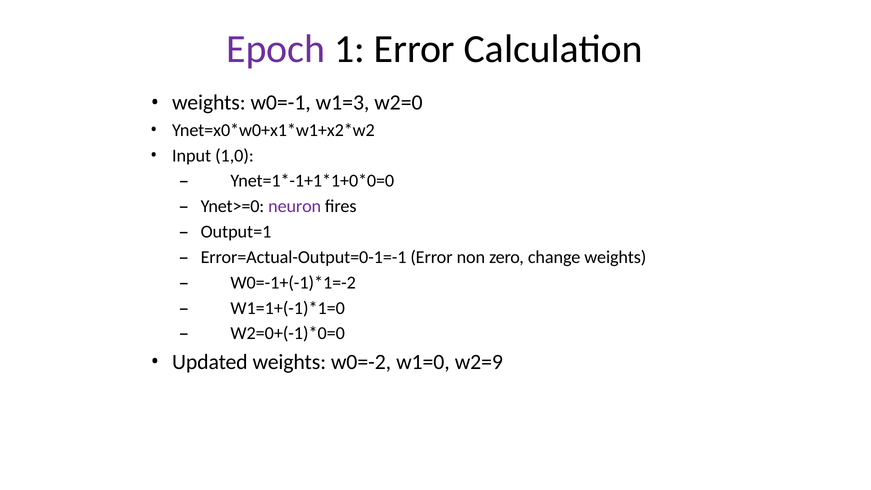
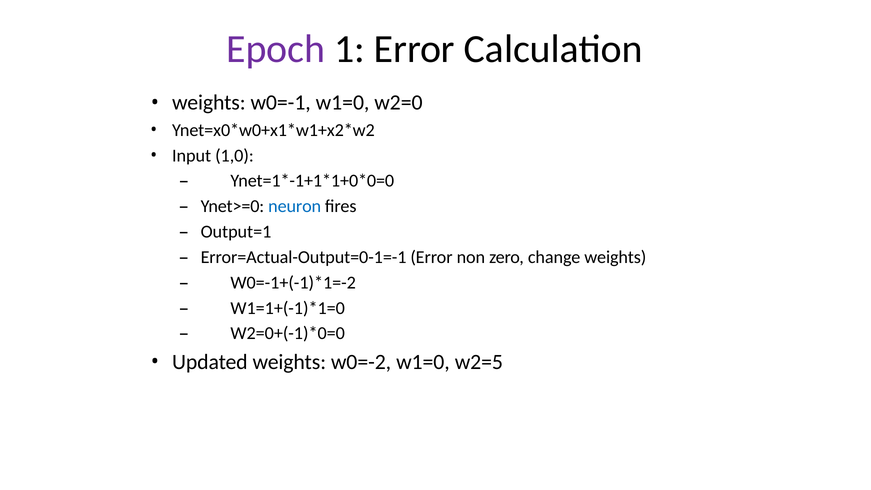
w0=-1 w1=3: w1=3 -> w1=0
neuron colour: purple -> blue
w2=9: w2=9 -> w2=5
